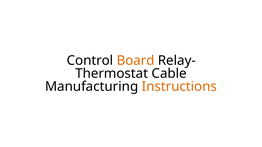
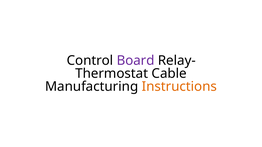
Board colour: orange -> purple
